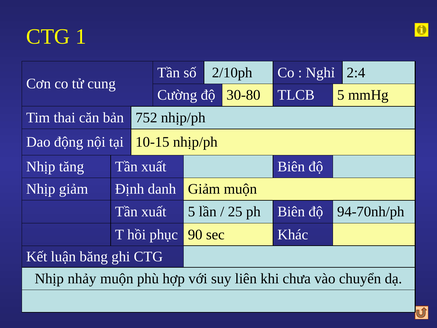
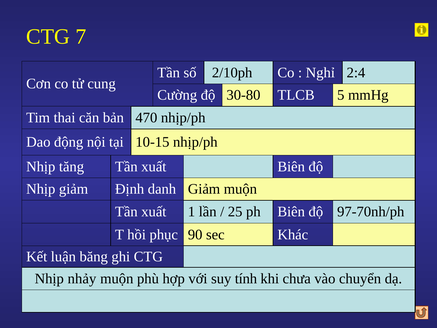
1: 1 -> 7
752: 752 -> 470
xuất 5: 5 -> 1
94-70nh/ph: 94-70nh/ph -> 97-70nh/ph
liên: liên -> tính
